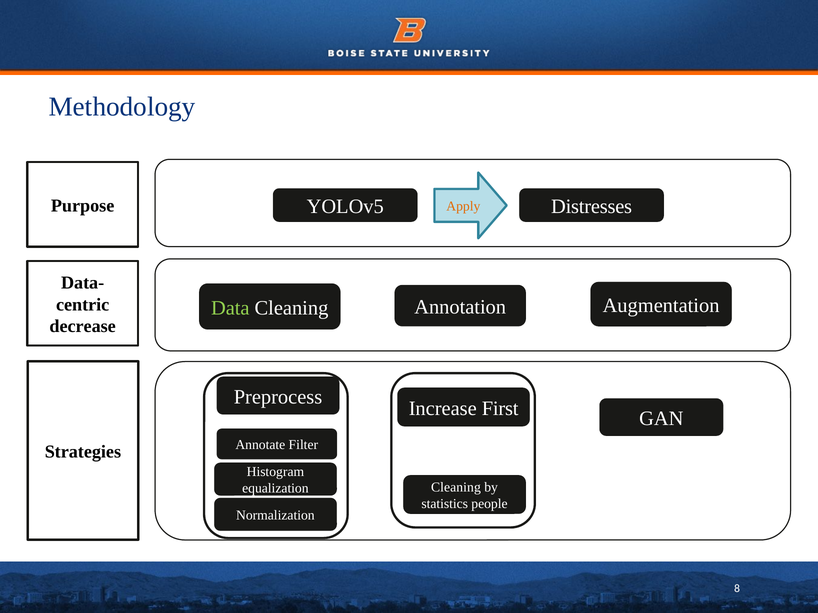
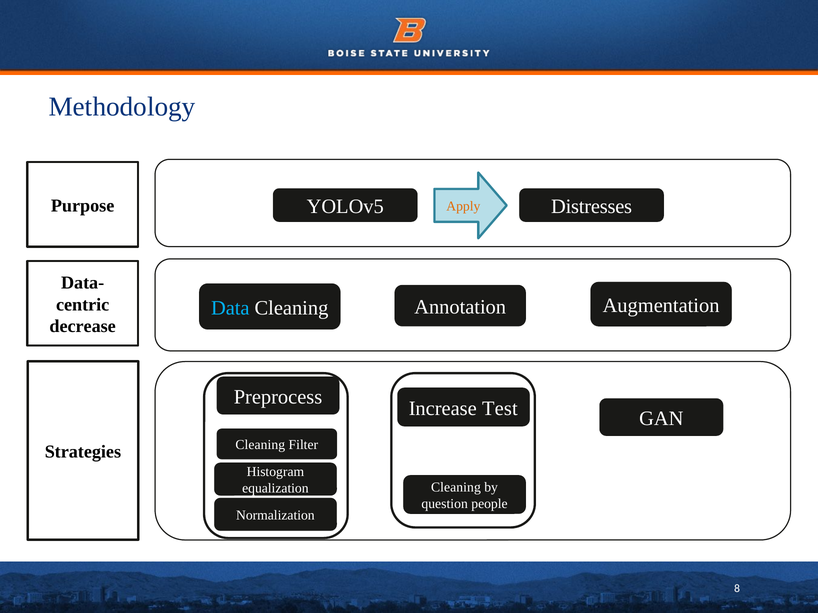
Data colour: light green -> light blue
First: First -> Test
Annotate at (260, 445): Annotate -> Cleaning
statistics: statistics -> question
